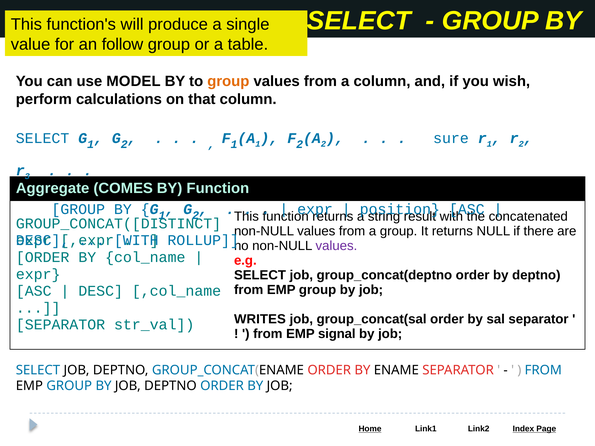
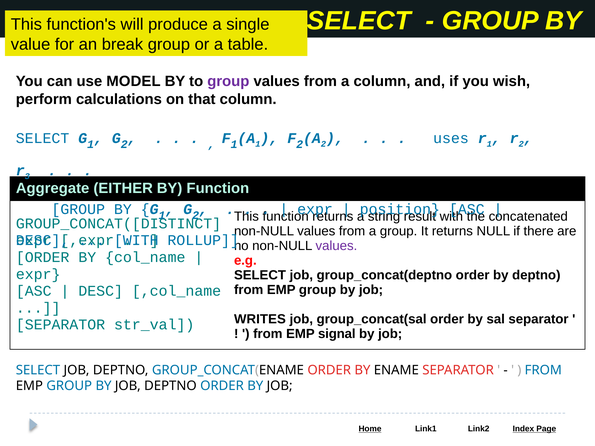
follow: follow -> break
group at (228, 81) colour: orange -> purple
sure: sure -> uses
COMES: COMES -> EITHER
